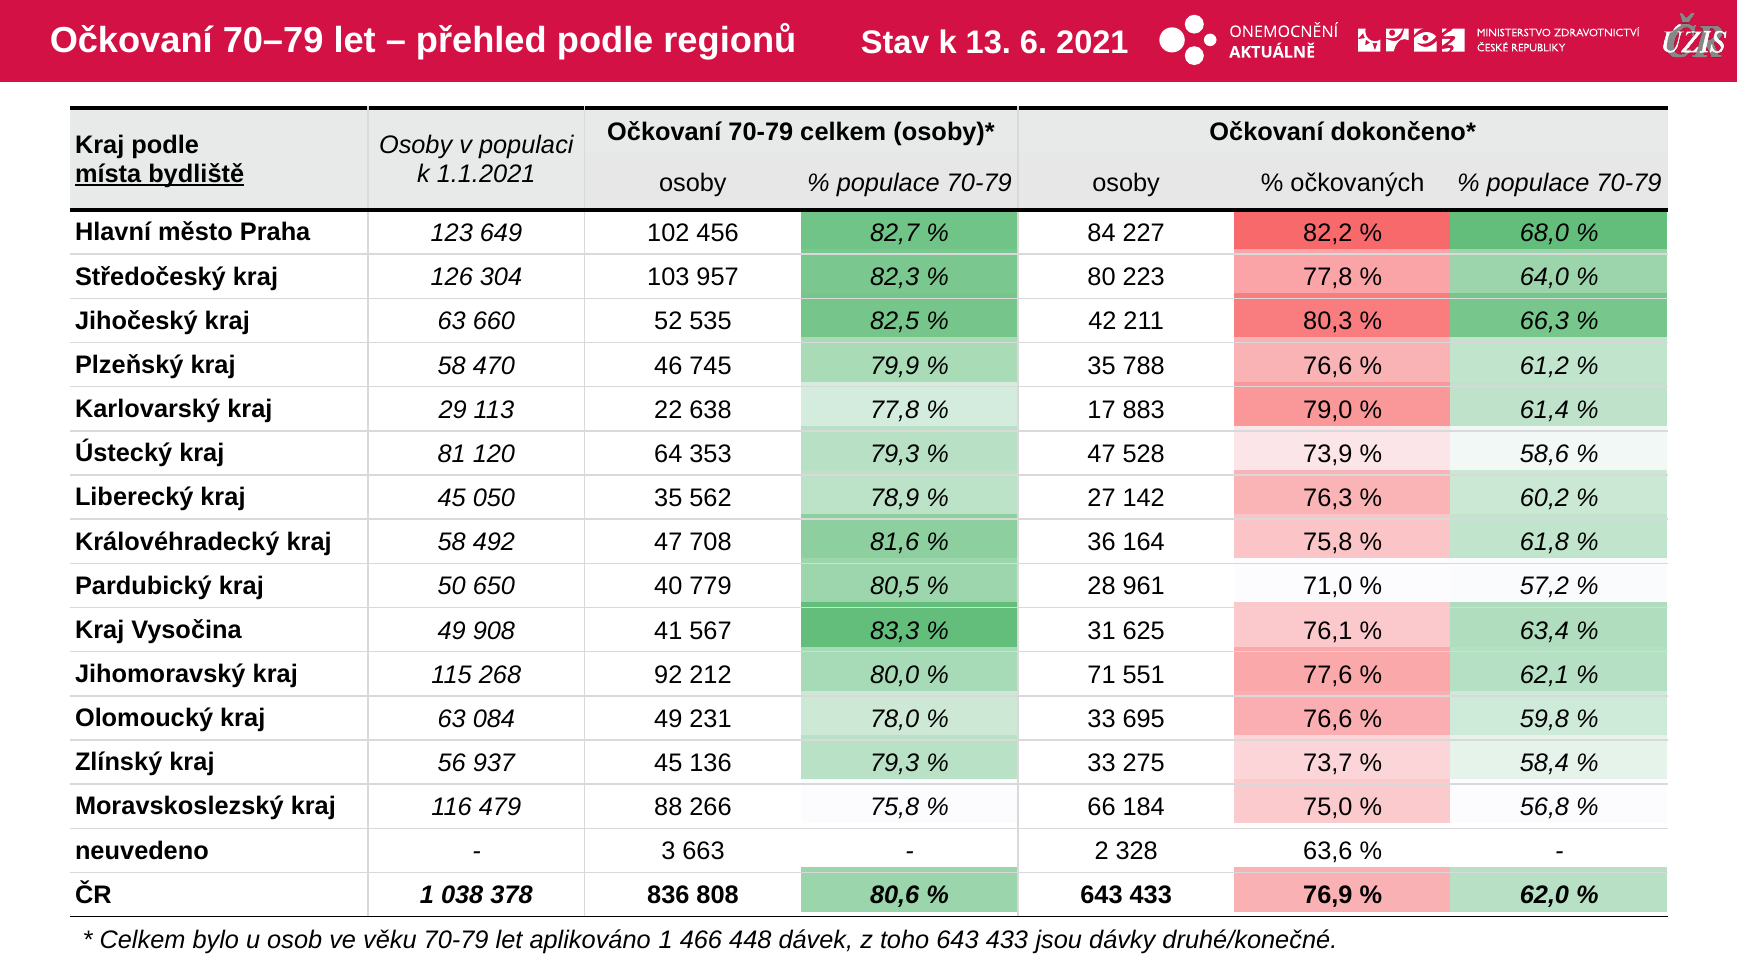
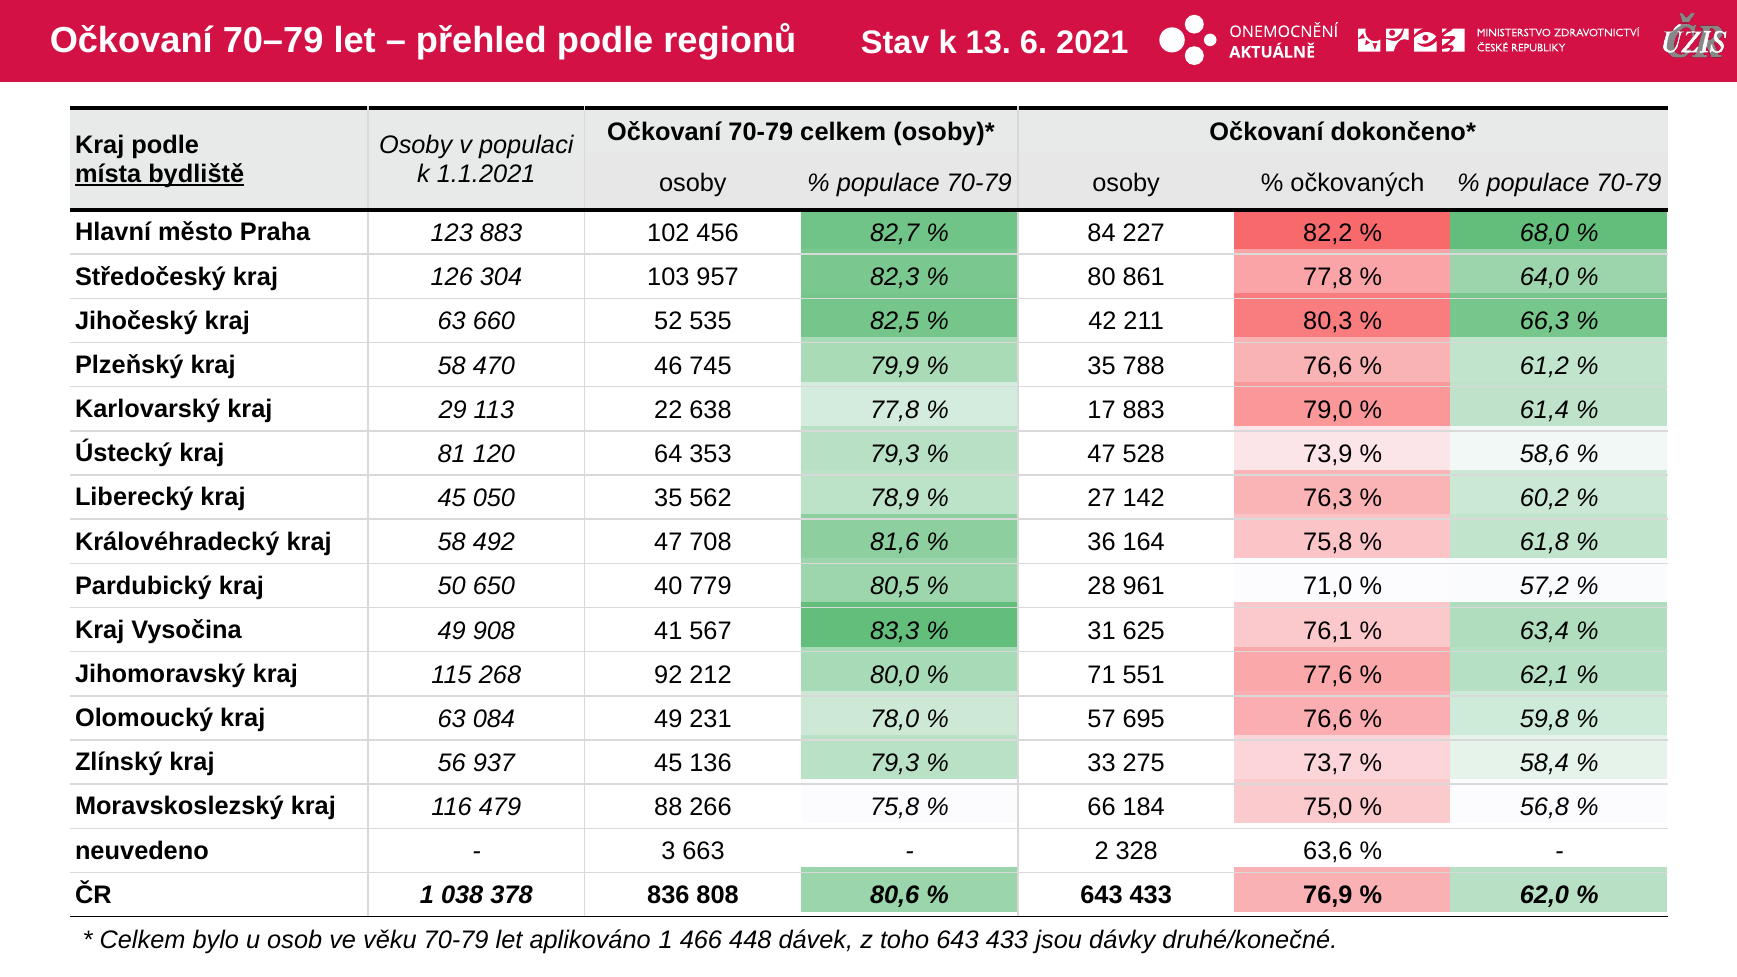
123 649: 649 -> 883
223: 223 -> 861
33 at (1102, 719): 33 -> 57
